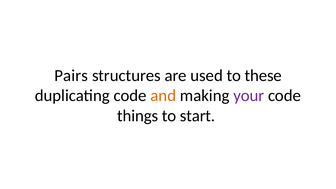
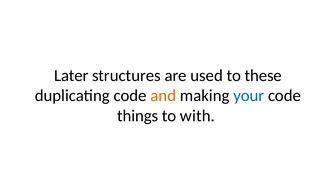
Pairs: Pairs -> Later
your colour: purple -> blue
start: start -> with
